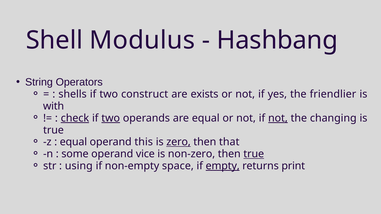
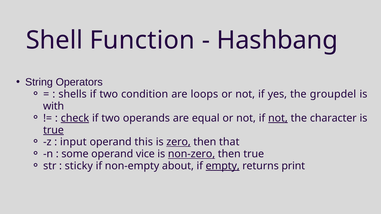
Modulus: Modulus -> Function
construct: construct -> condition
exists: exists -> loops
friendlier: friendlier -> groupdel
two at (111, 118) underline: present -> none
changing: changing -> character
true at (54, 130) underline: none -> present
equal at (73, 142): equal -> input
non-zero underline: none -> present
true at (254, 154) underline: present -> none
using: using -> sticky
space: space -> about
